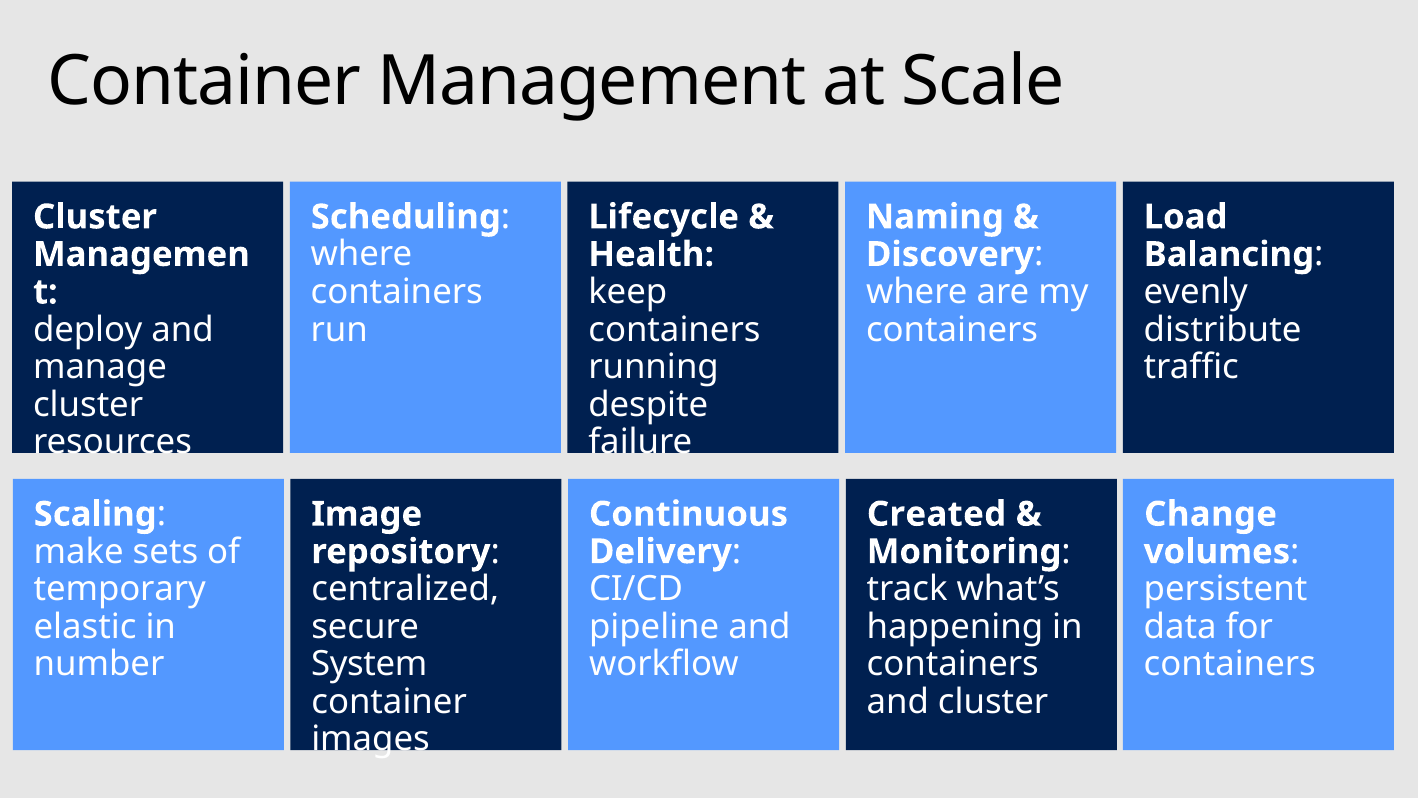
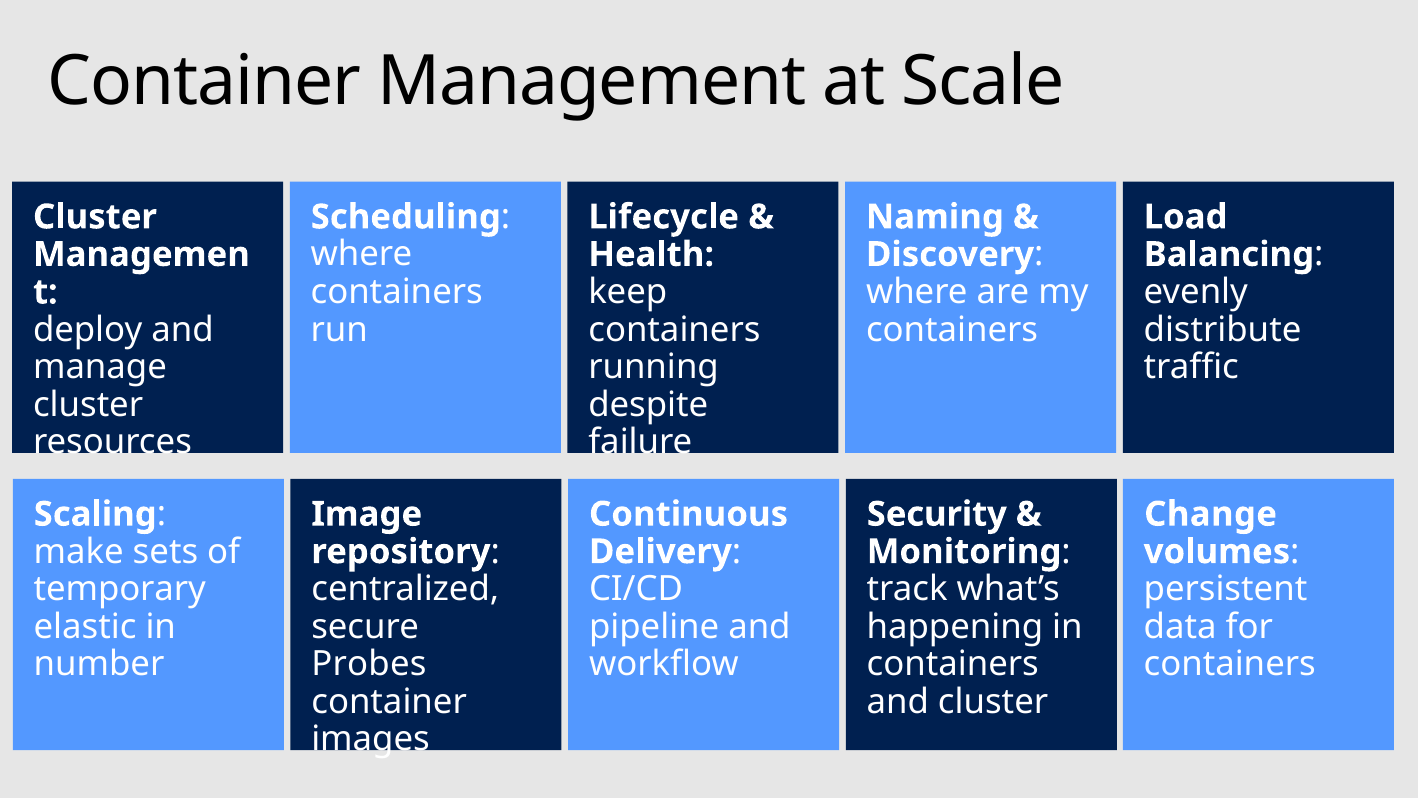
Created: Created -> Security
System: System -> Probes
